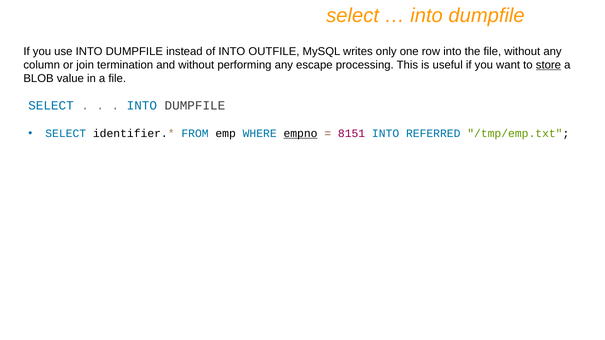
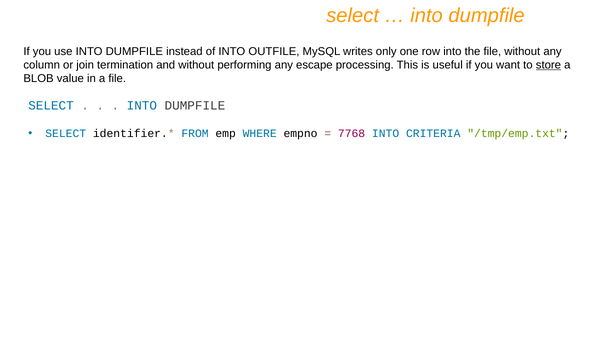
empno underline: present -> none
8151: 8151 -> 7768
REFERRED: REFERRED -> CRITERIA
